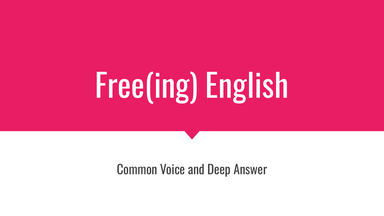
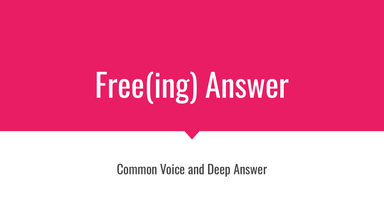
Free(ing English: English -> Answer
